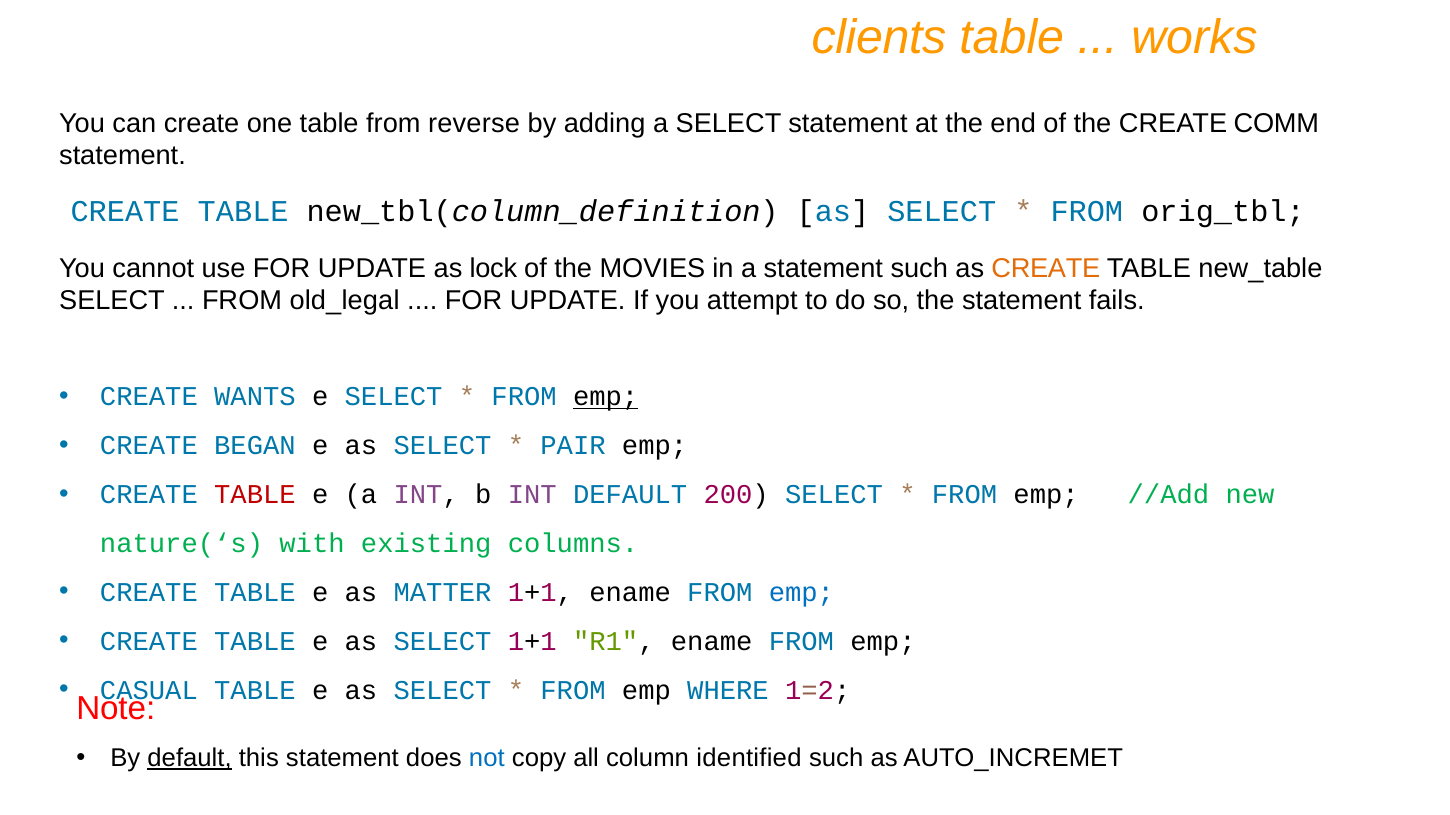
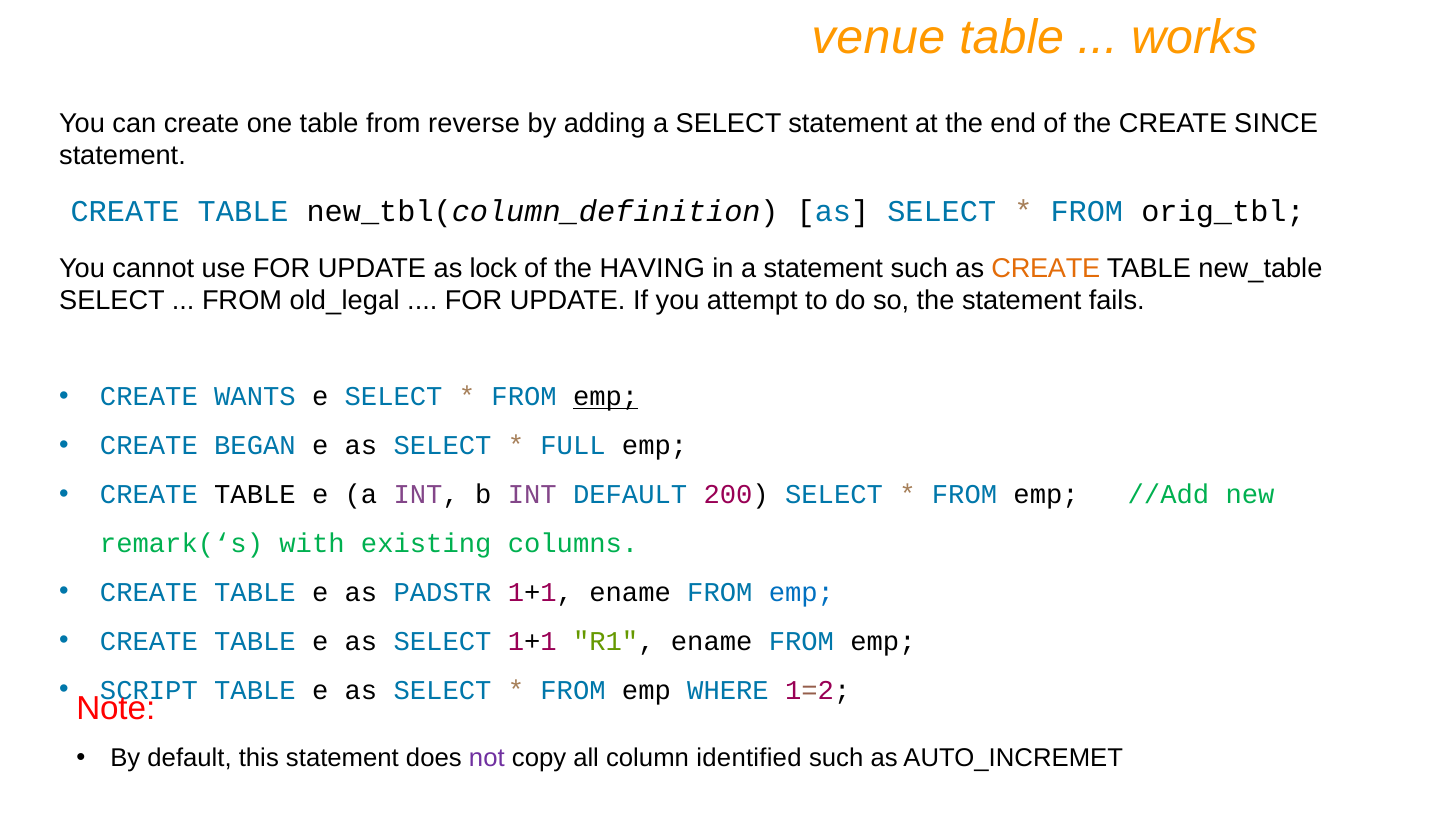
clients: clients -> venue
COMM: COMM -> SINCE
MOVIES: MOVIES -> HAVING
PAIR: PAIR -> FULL
TABLE at (255, 495) colour: red -> black
nature(‘s: nature(‘s -> remark(‘s
MATTER: MATTER -> PADSTR
CASUAL: CASUAL -> SCRIPT
default at (190, 759) underline: present -> none
not colour: blue -> purple
